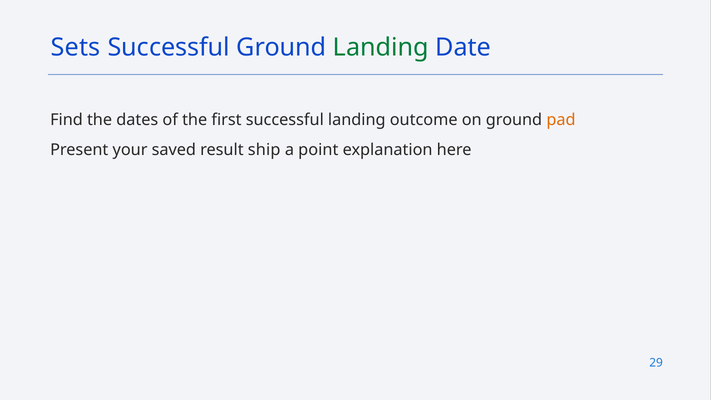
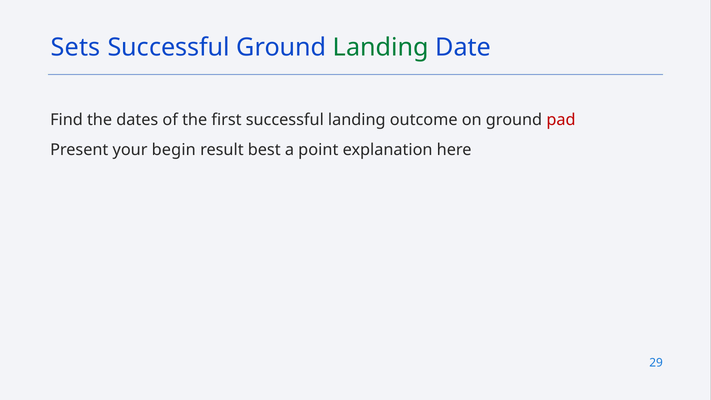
pad colour: orange -> red
saved: saved -> begin
ship: ship -> best
